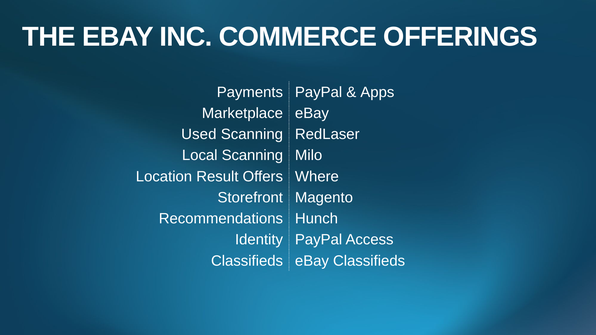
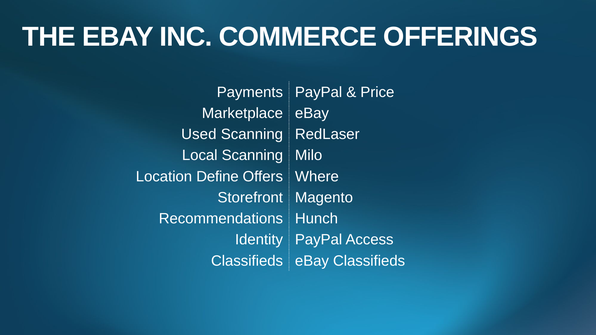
Apps: Apps -> Price
Result: Result -> Define
